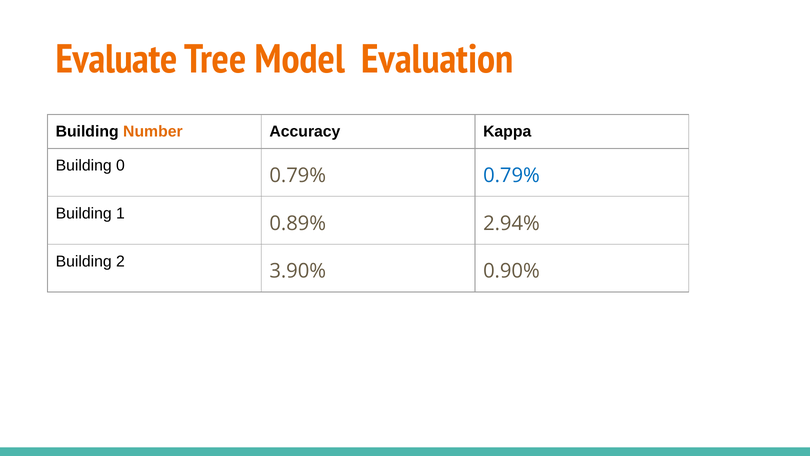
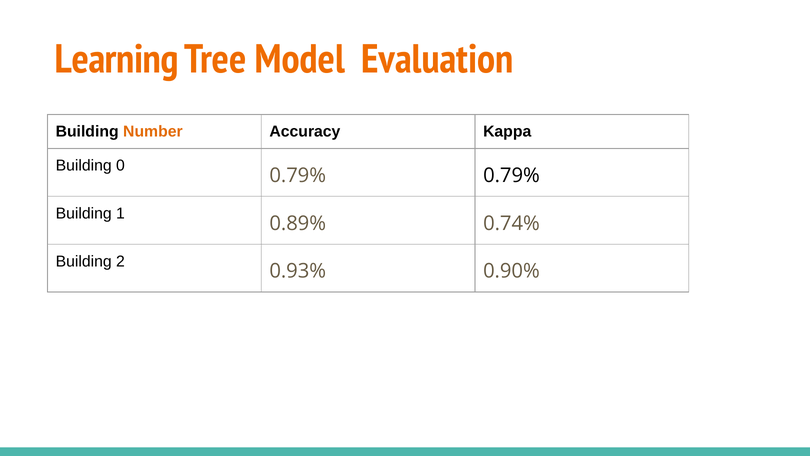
Evaluate: Evaluate -> Learning
0.79% at (511, 175) colour: blue -> black
2.94%: 2.94% -> 0.74%
3.90%: 3.90% -> 0.93%
